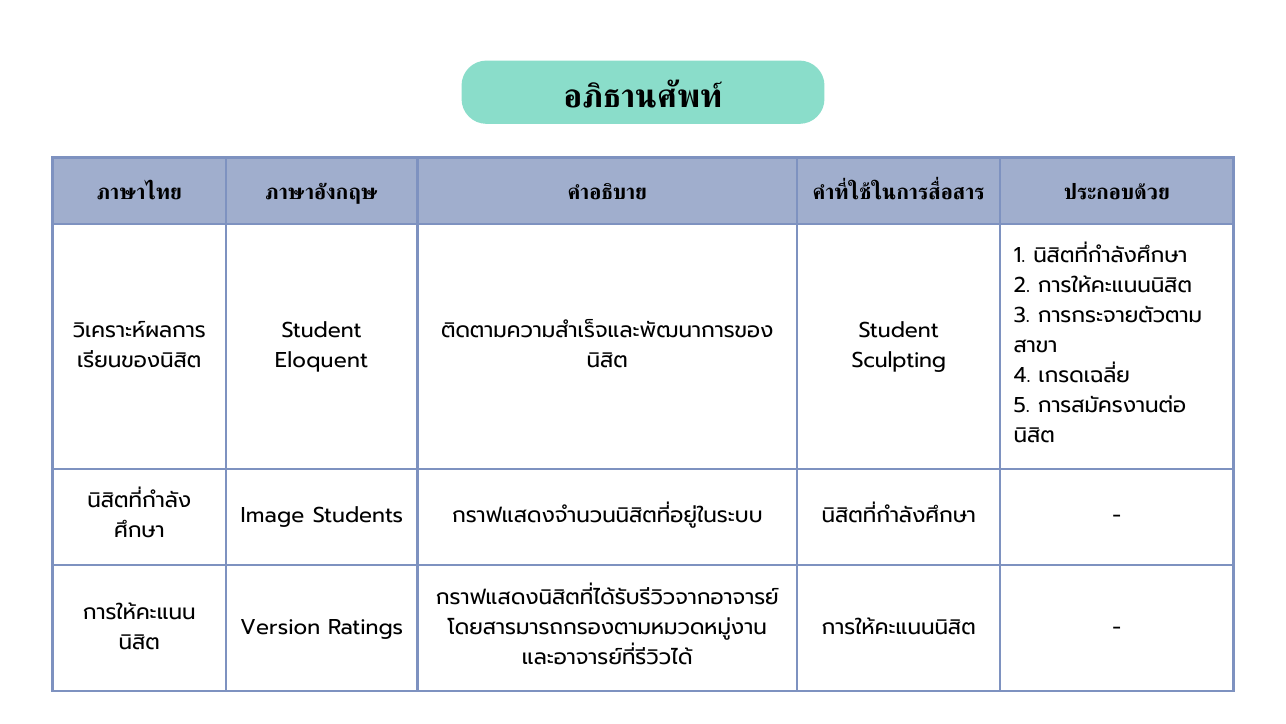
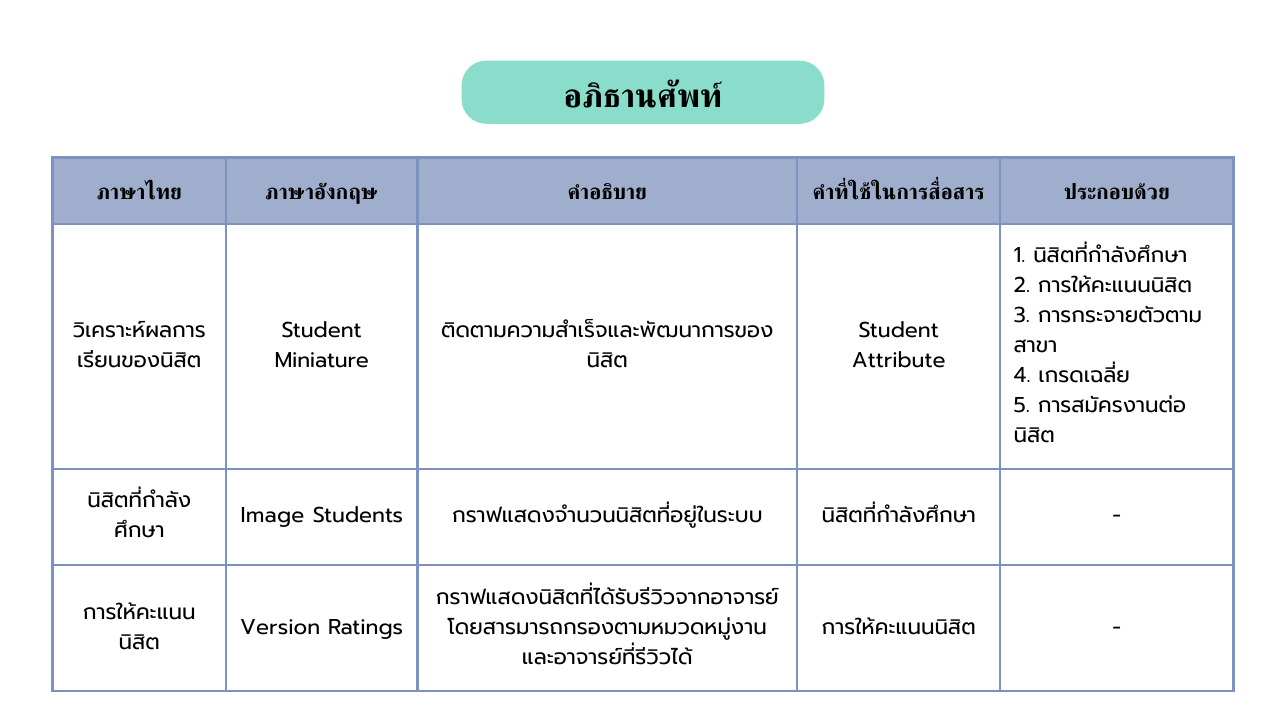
Eloquent: Eloquent -> Miniature
Sculpting: Sculpting -> Attribute
